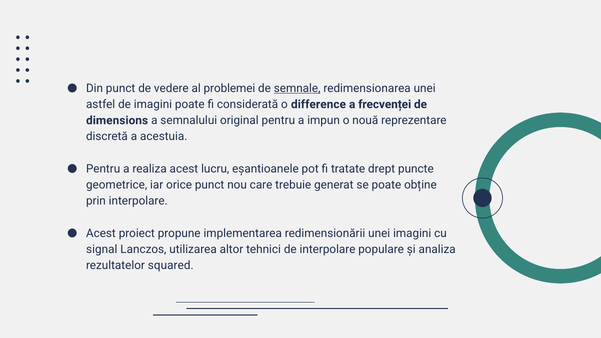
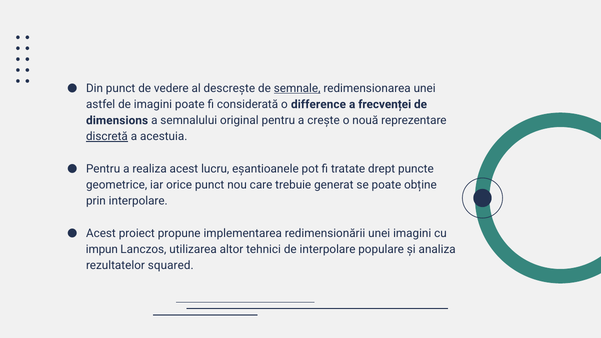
problemei: problemei -> descrește
impun: impun -> crește
discretă underline: none -> present
signal: signal -> impun
